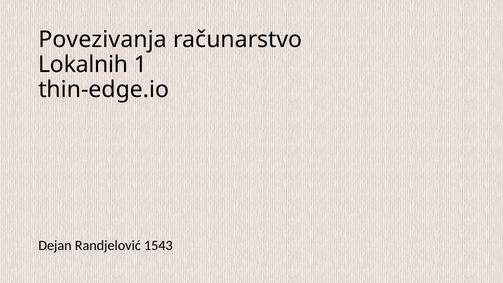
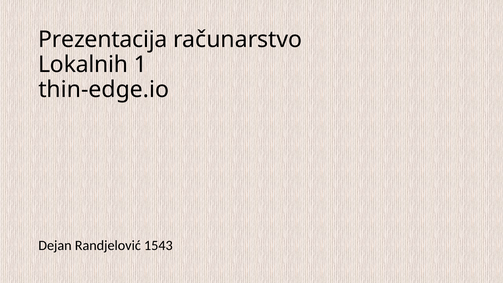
Povezivanja: Povezivanja -> Prezentacija
